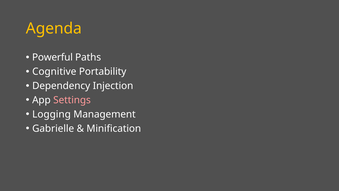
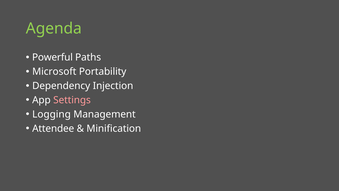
Agenda colour: yellow -> light green
Cognitive: Cognitive -> Microsoft
Gabrielle: Gabrielle -> Attendee
